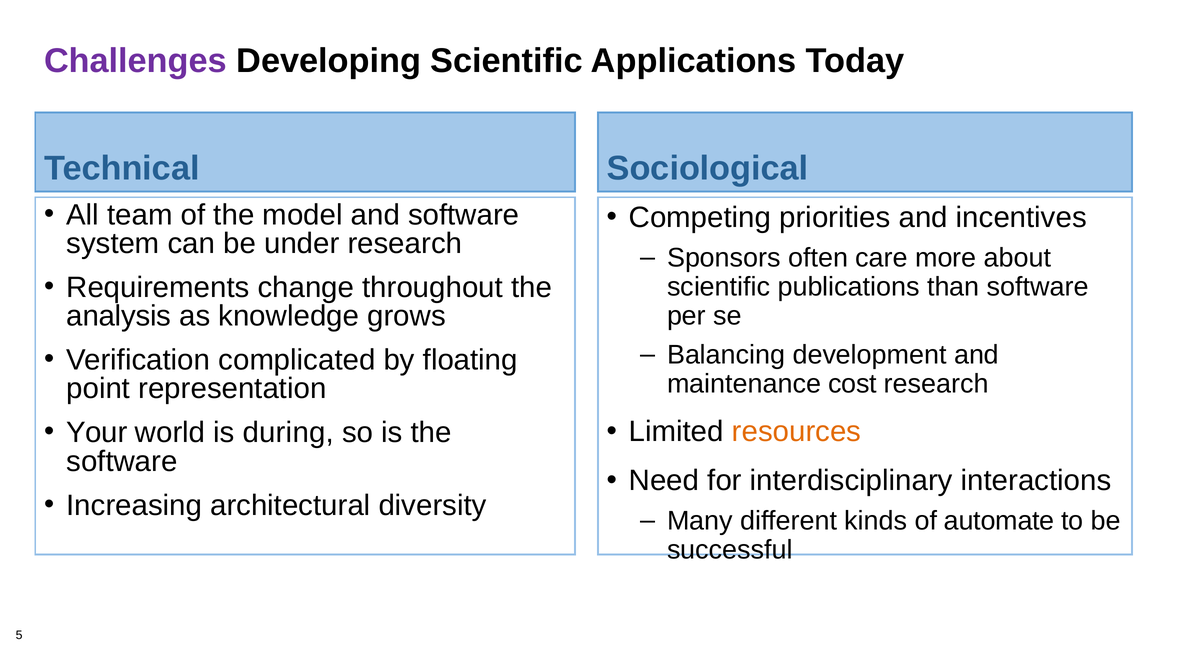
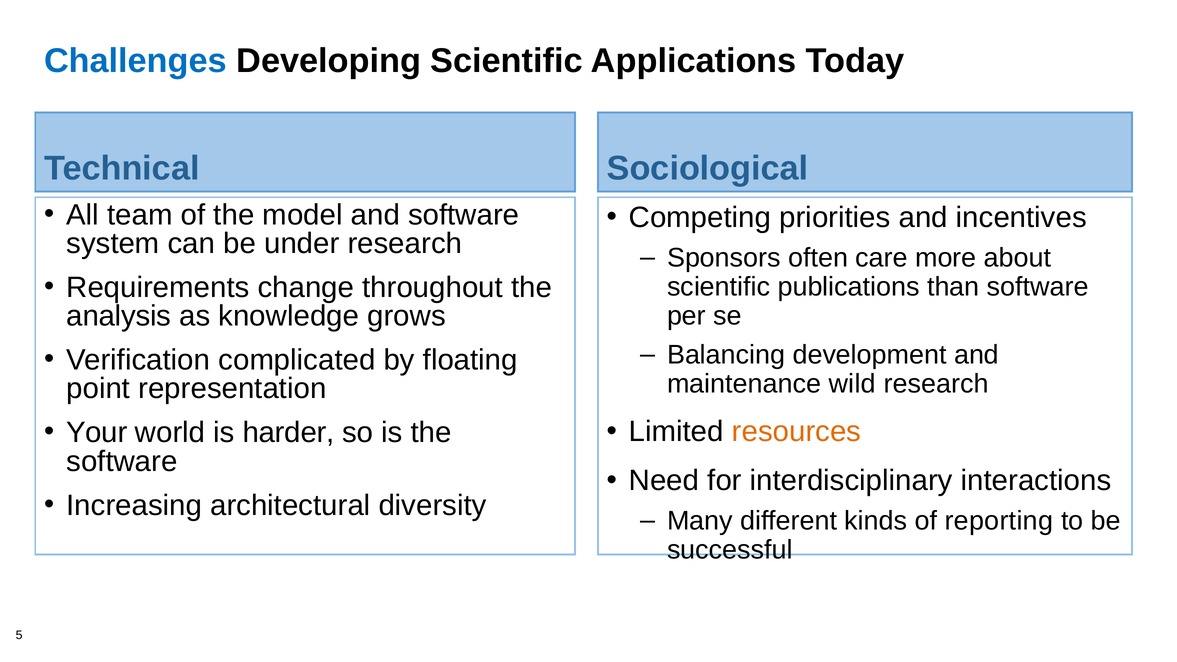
Challenges colour: purple -> blue
cost: cost -> wild
during: during -> harder
automate: automate -> reporting
